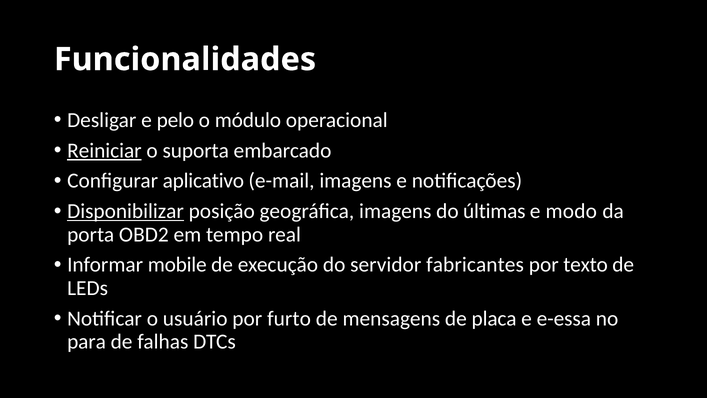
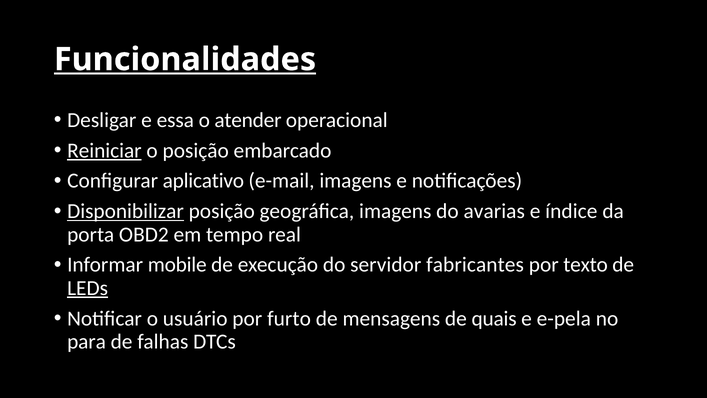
Funcionalidades underline: none -> present
pelo: pelo -> essa
módulo: módulo -> atender
o suporta: suporta -> posição
últimas: últimas -> avarias
modo: modo -> índice
LEDs underline: none -> present
placa: placa -> quais
e-essa: e-essa -> e-pela
